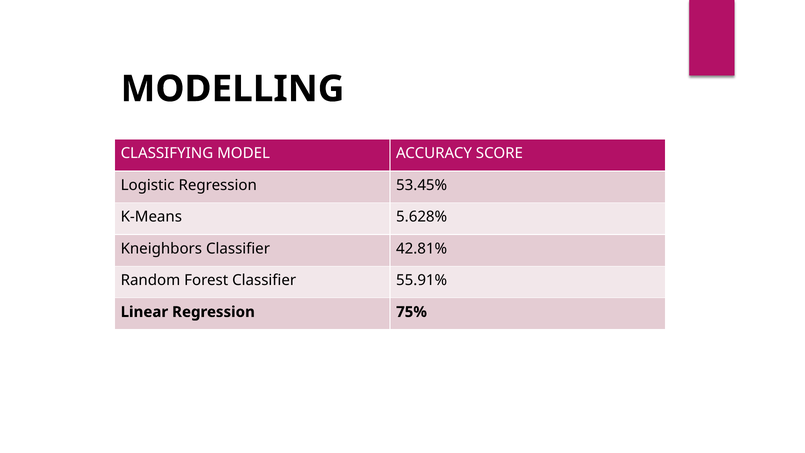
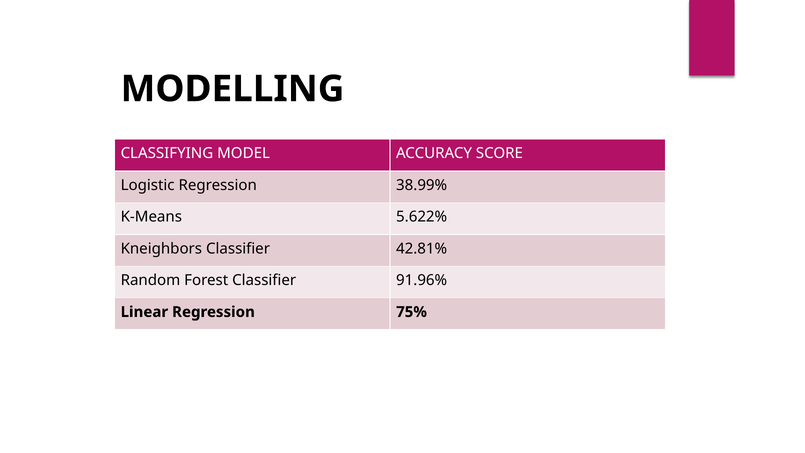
53.45%: 53.45% -> 38.99%
5.628%: 5.628% -> 5.622%
55.91%: 55.91% -> 91.96%
